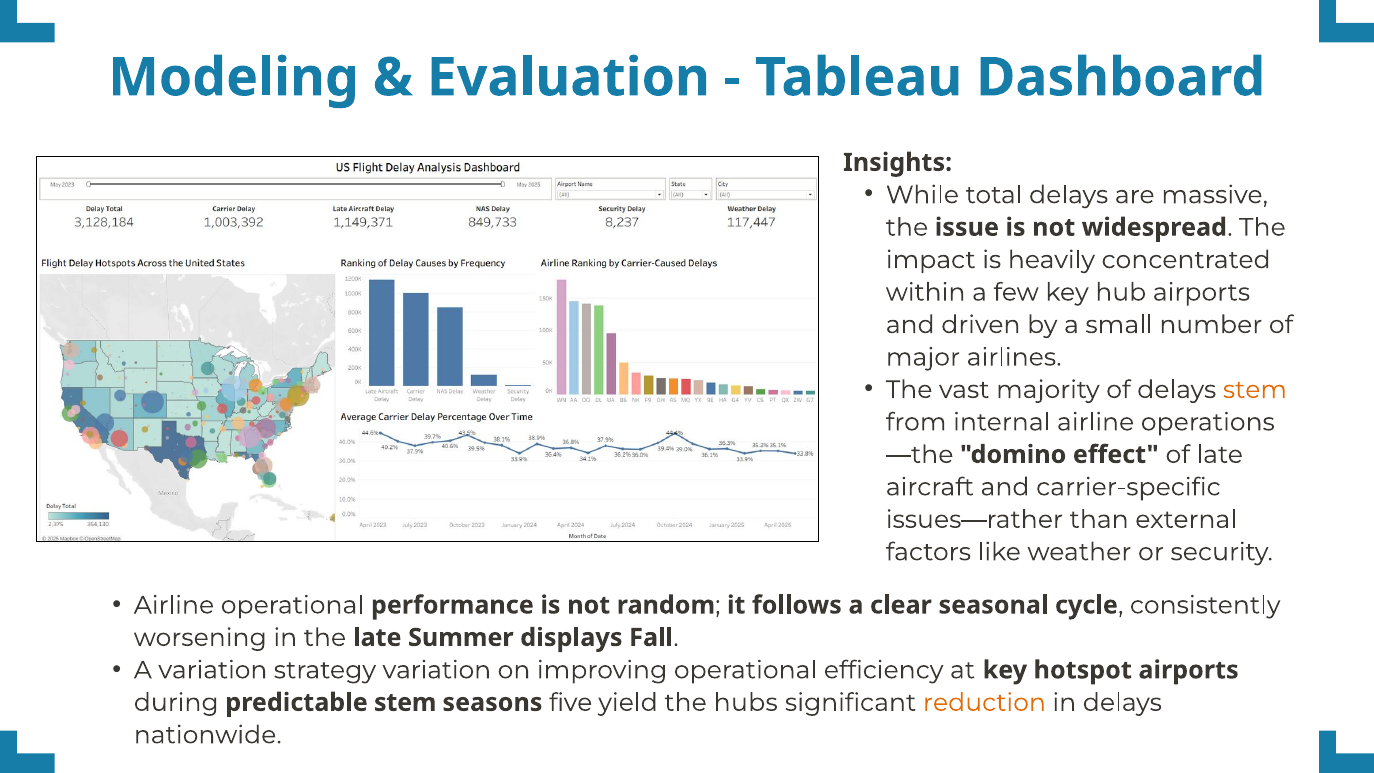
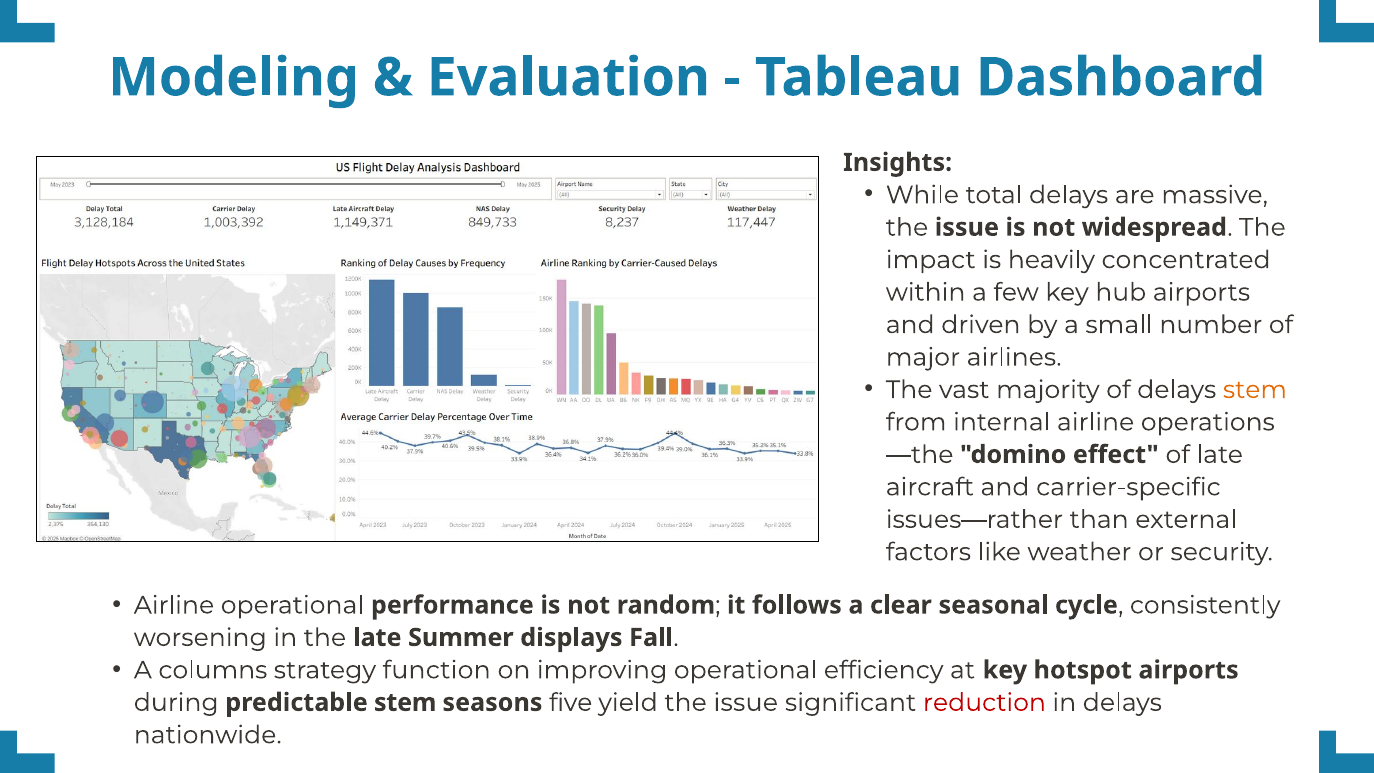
A variation: variation -> columns
strategy variation: variation -> function
yield the hubs: hubs -> issue
reduction colour: orange -> red
